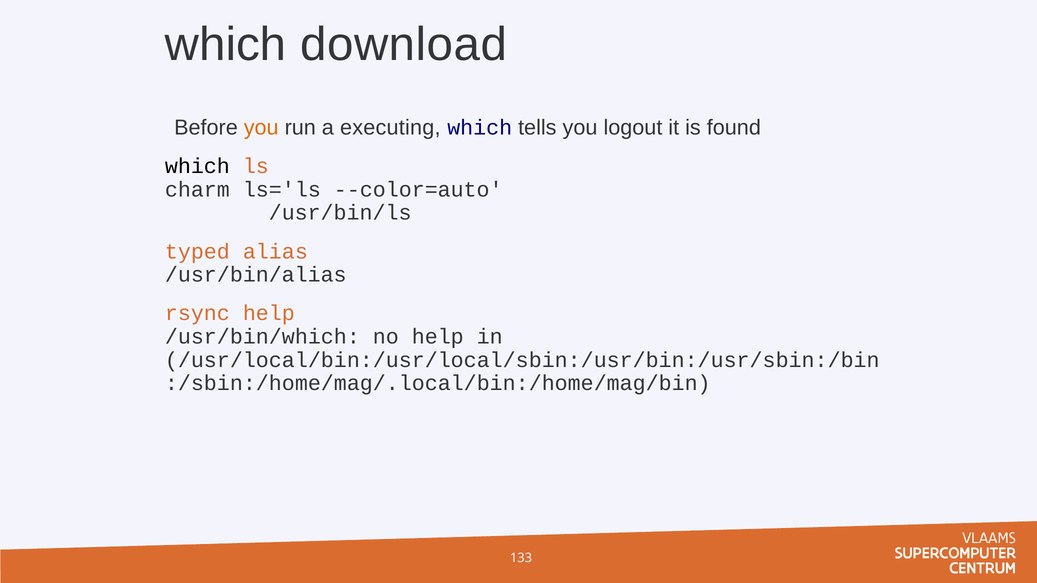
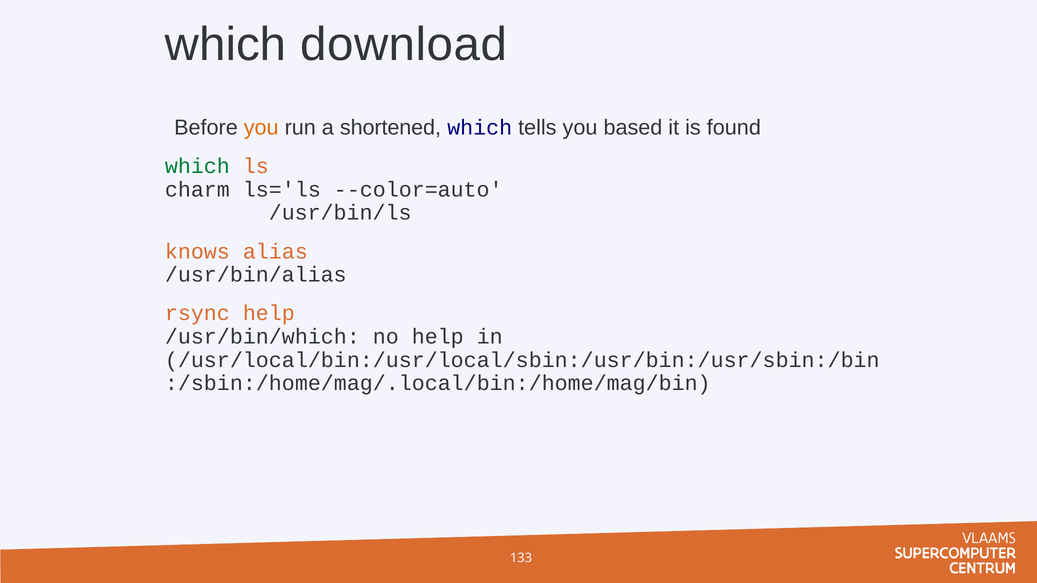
executing: executing -> shortened
logout: logout -> based
which at (197, 166) colour: black -> green
typed: typed -> knows
